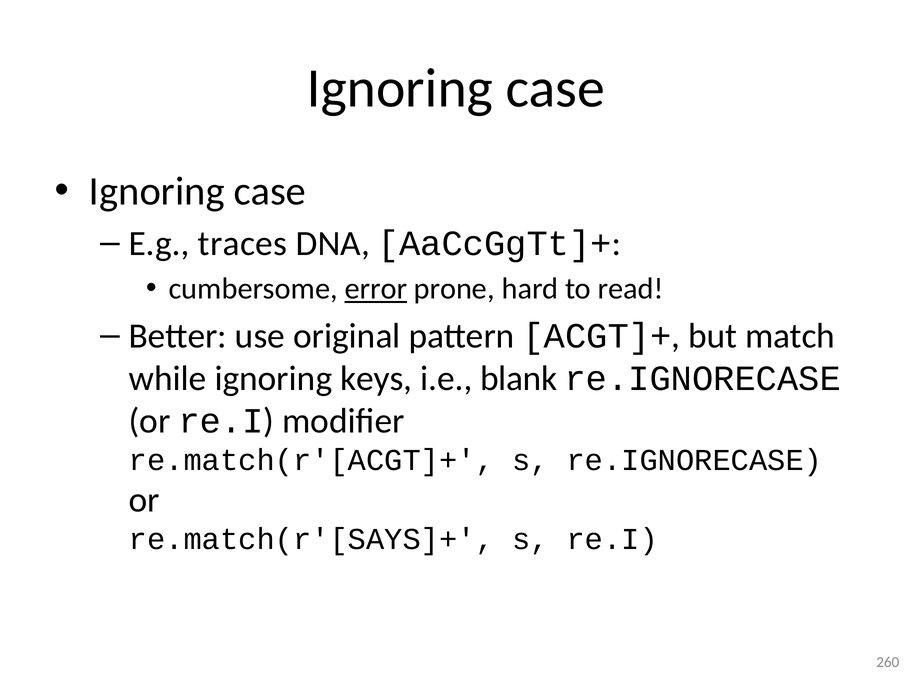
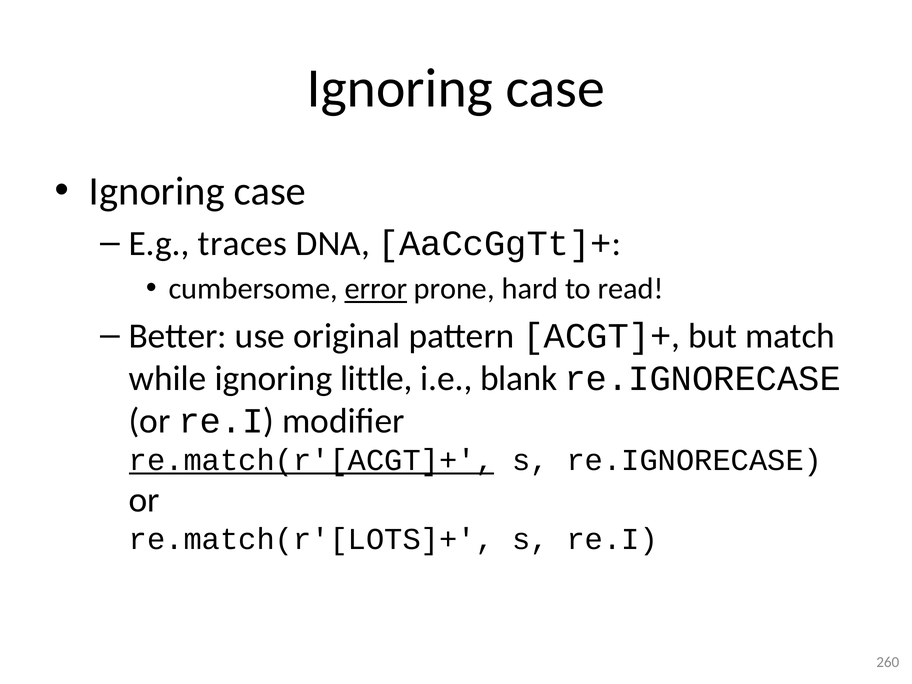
keys: keys -> little
re.match(r'[ACGT]+ underline: none -> present
re.match(r'[SAYS]+: re.match(r'[SAYS]+ -> re.match(r'[LOTS]+
